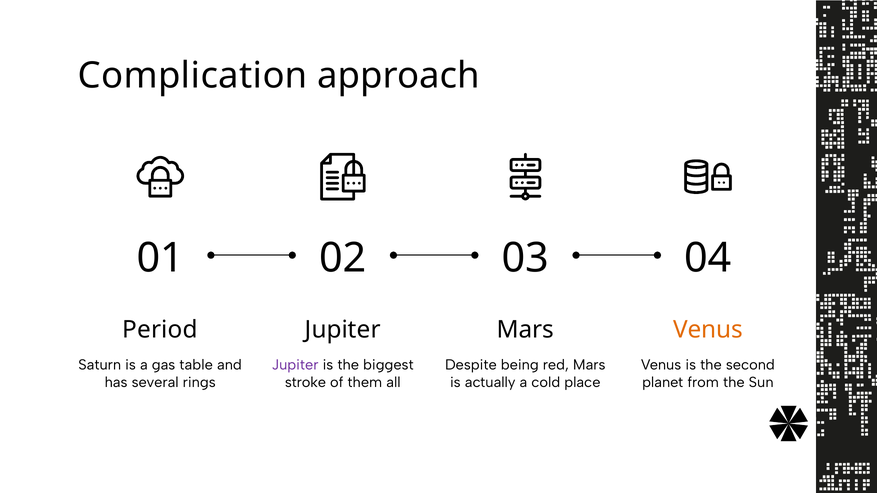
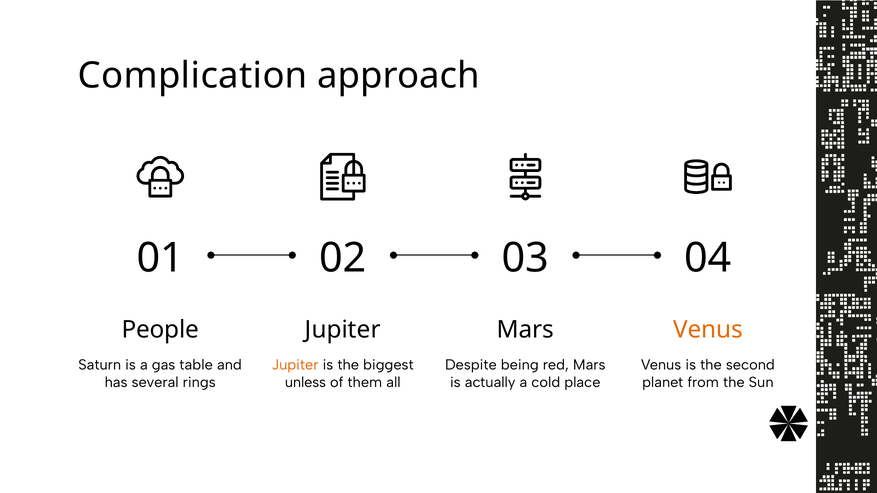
Period: Period -> People
Jupiter at (295, 365) colour: purple -> orange
stroke: stroke -> unless
